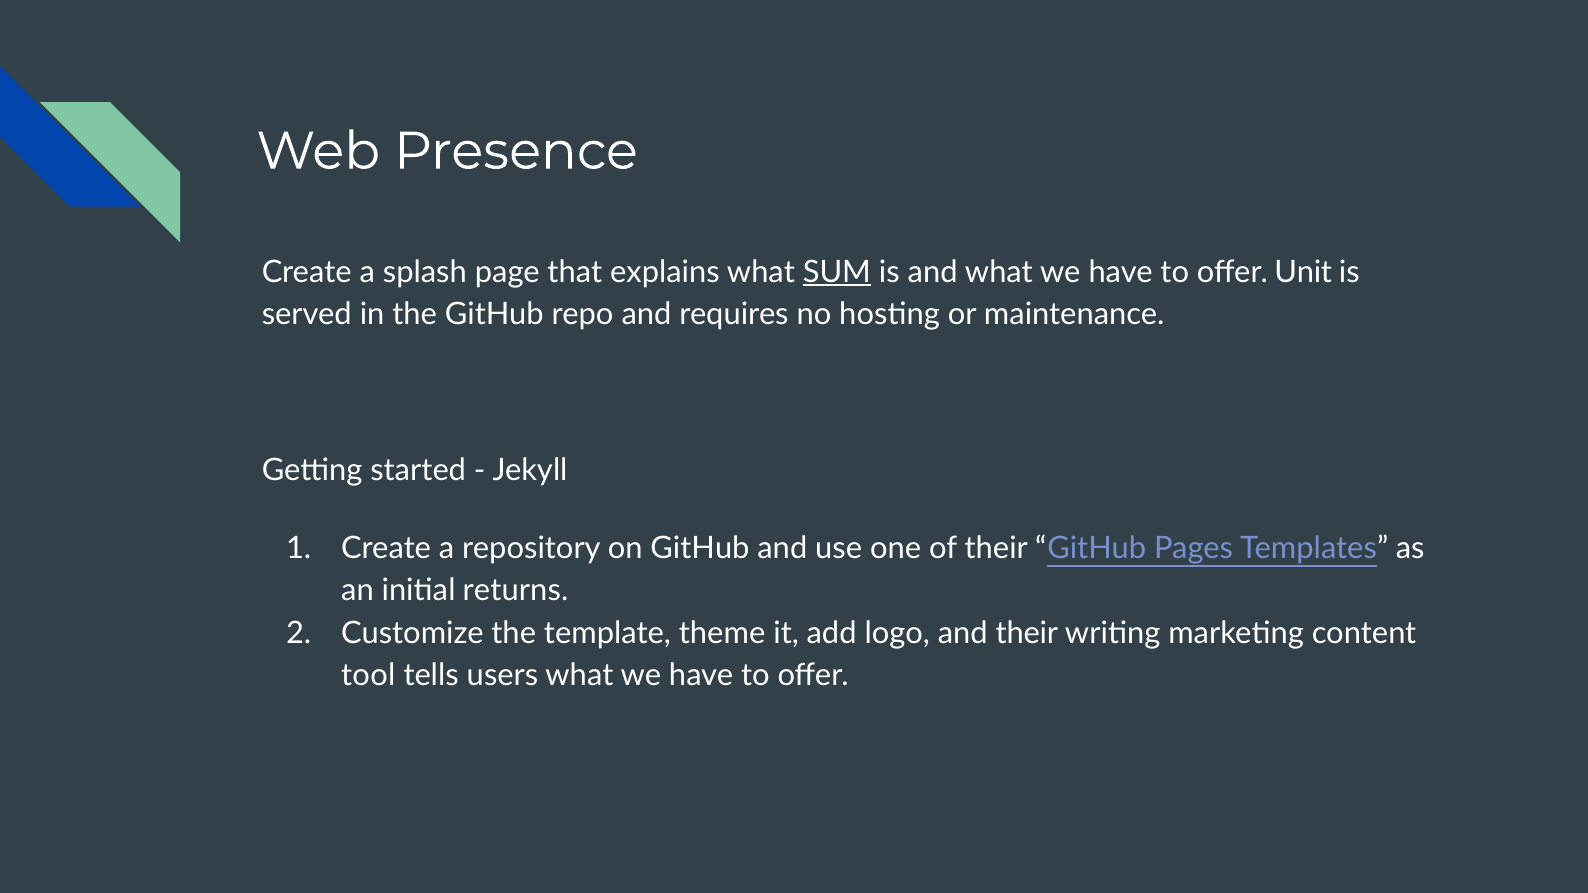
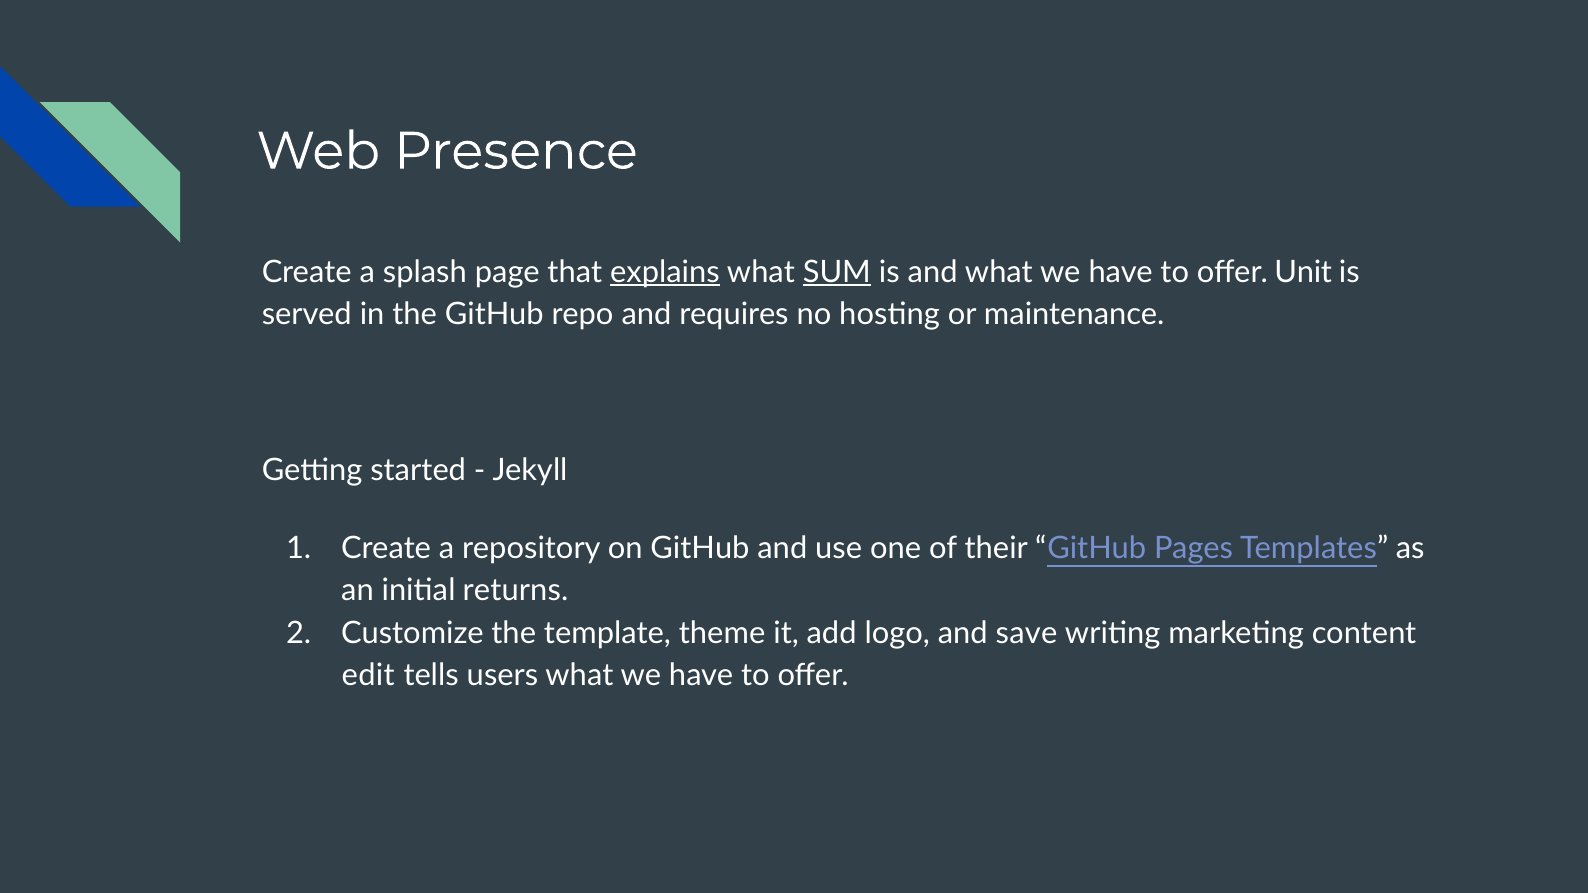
explains underline: none -> present
and their: their -> save
tool: tool -> edit
